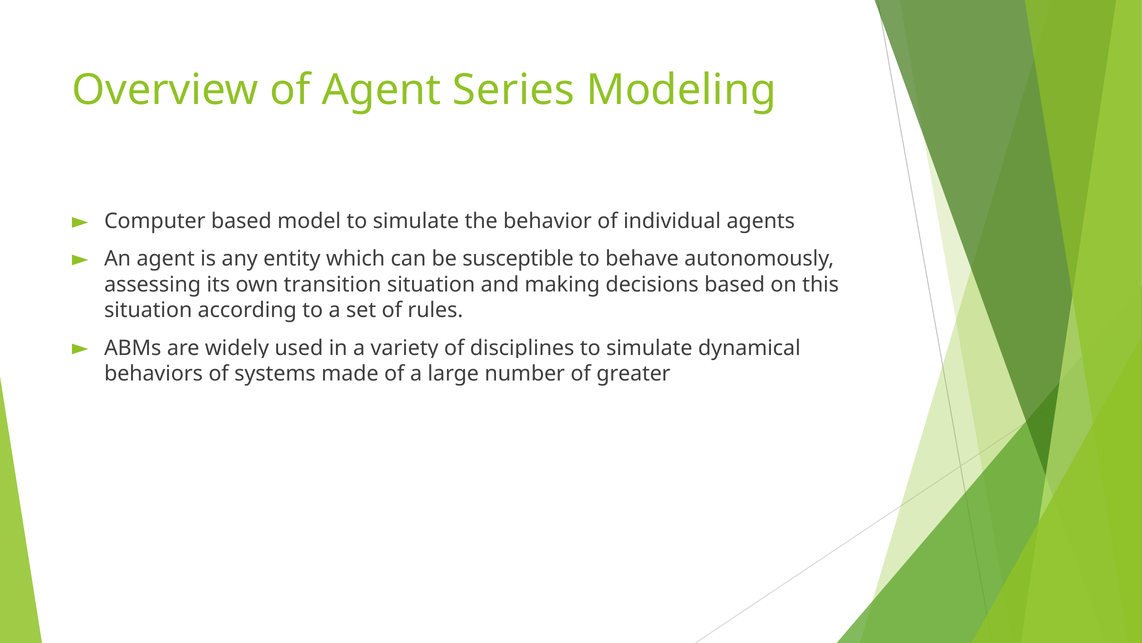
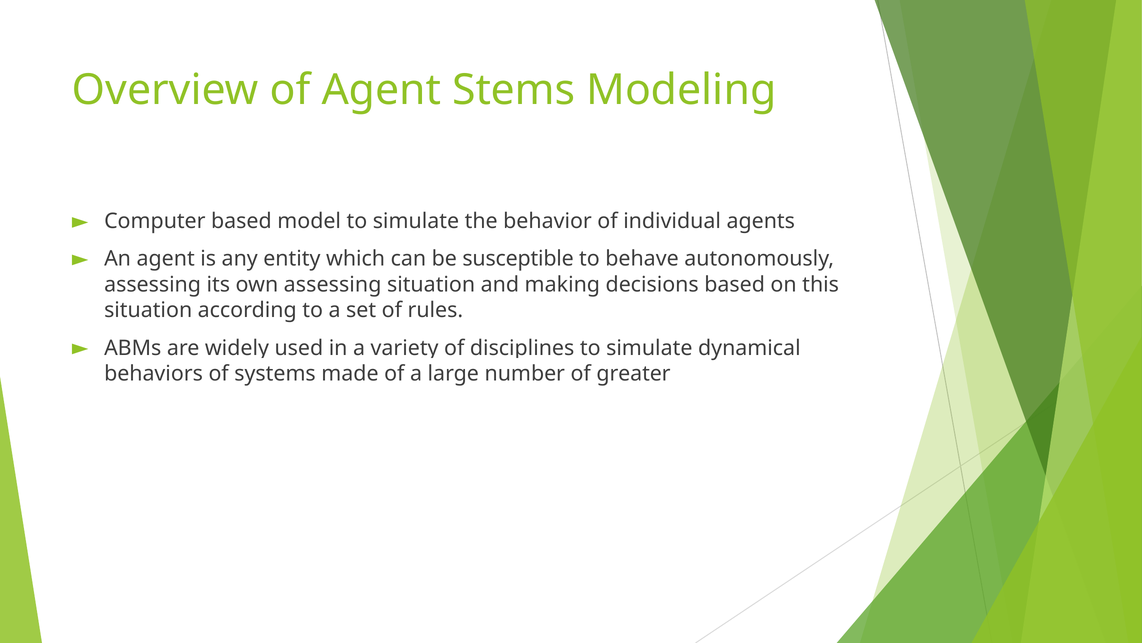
Series: Series -> Stems
own transition: transition -> assessing
